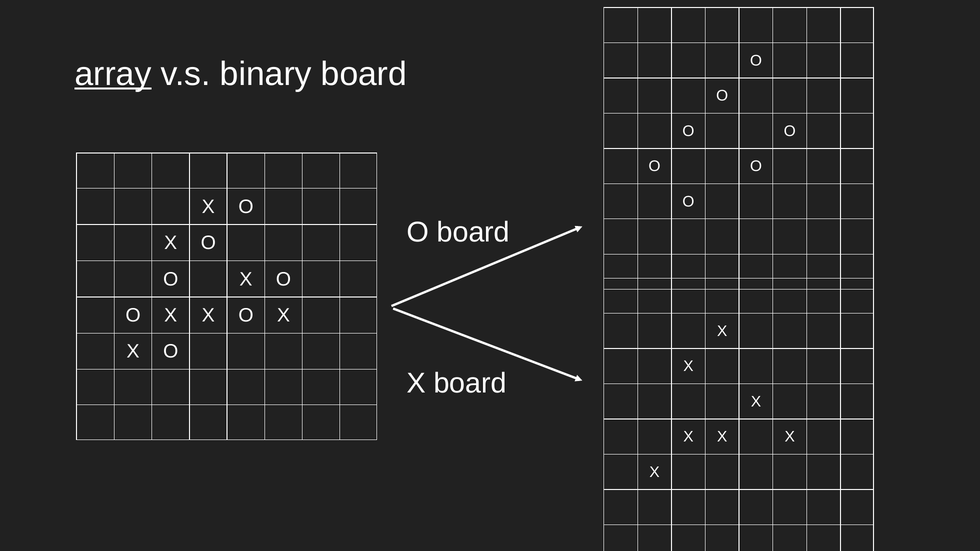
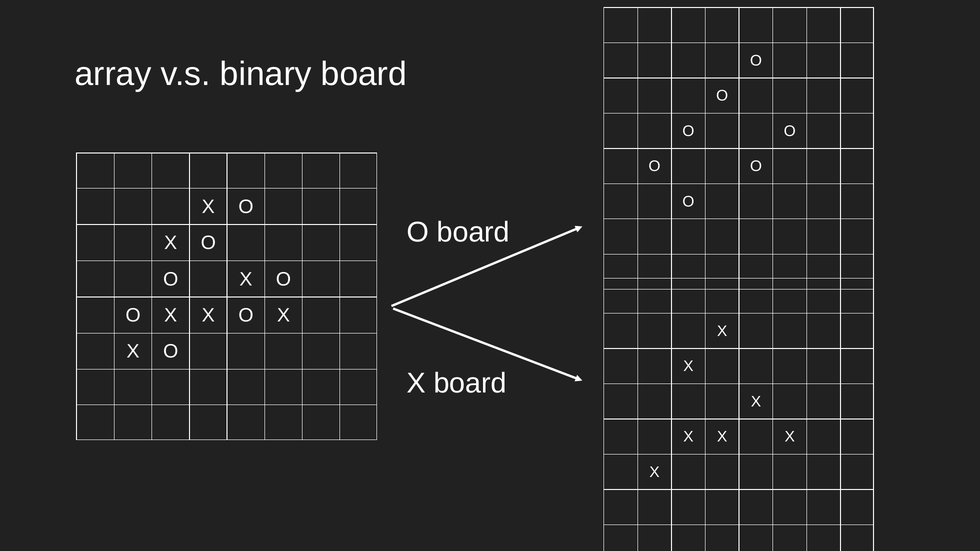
array underline: present -> none
